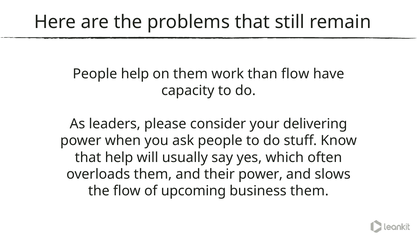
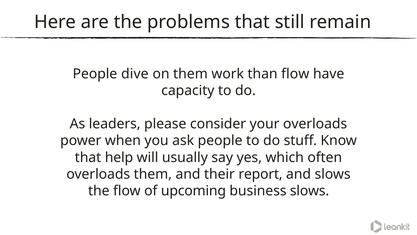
People help: help -> dive
your delivering: delivering -> overloads
their power: power -> report
business them: them -> slows
